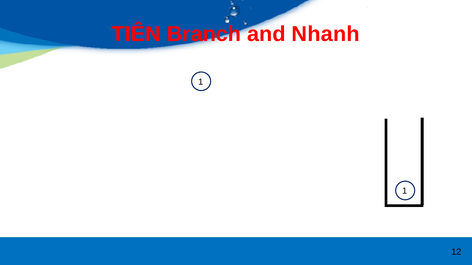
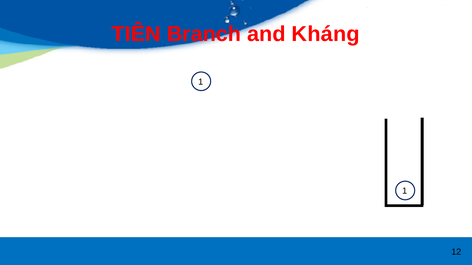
Nhanh: Nhanh -> Kháng
